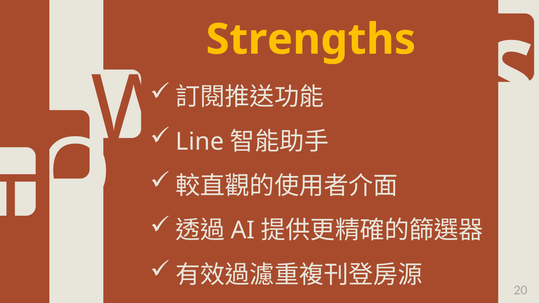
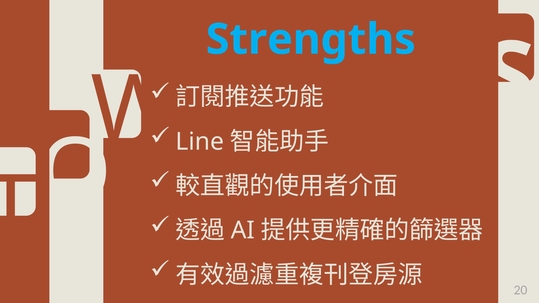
Strengths colour: yellow -> light blue
